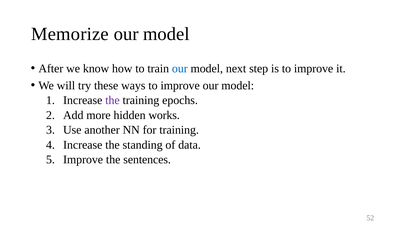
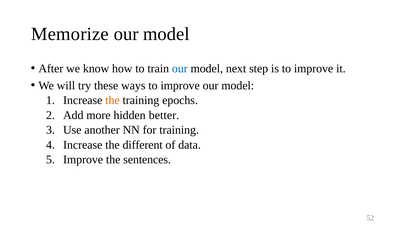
the at (113, 100) colour: purple -> orange
works: works -> better
standing: standing -> different
